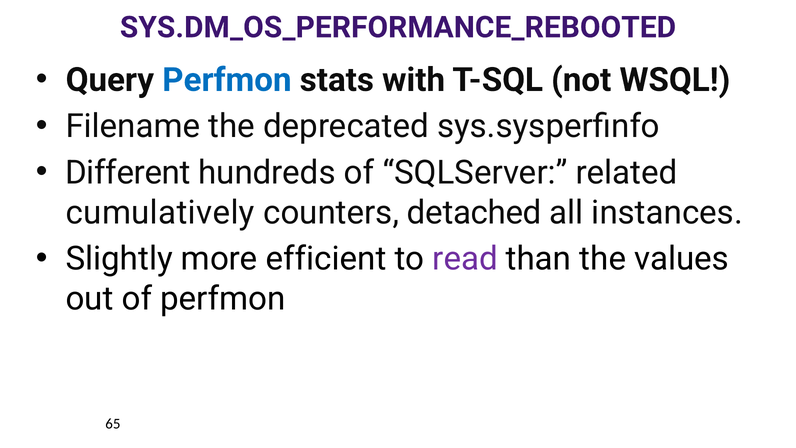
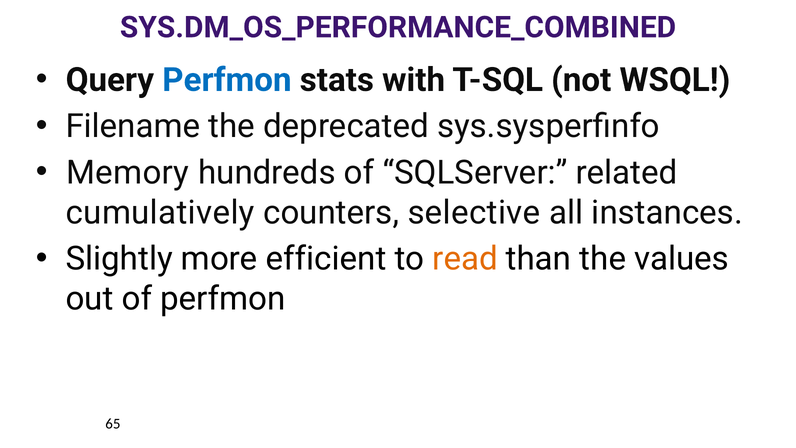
SYS.DM_OS_PERFORMANCE_REBOOTED: SYS.DM_OS_PERFORMANCE_REBOOTED -> SYS.DM_OS_PERFORMANCE_COMBINED
Different: Different -> Memory
detached: detached -> selective
read colour: purple -> orange
